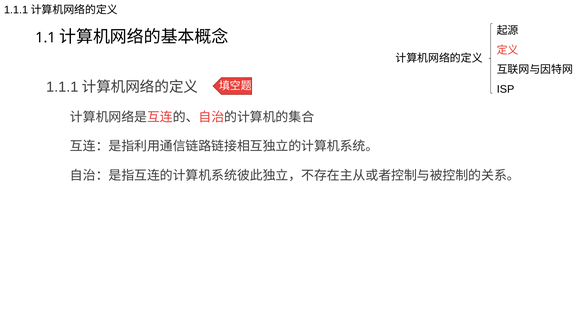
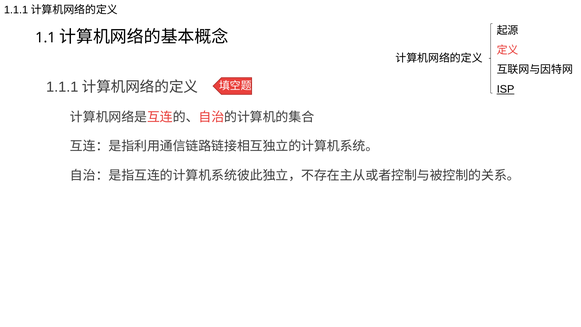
ISP underline: none -> present
